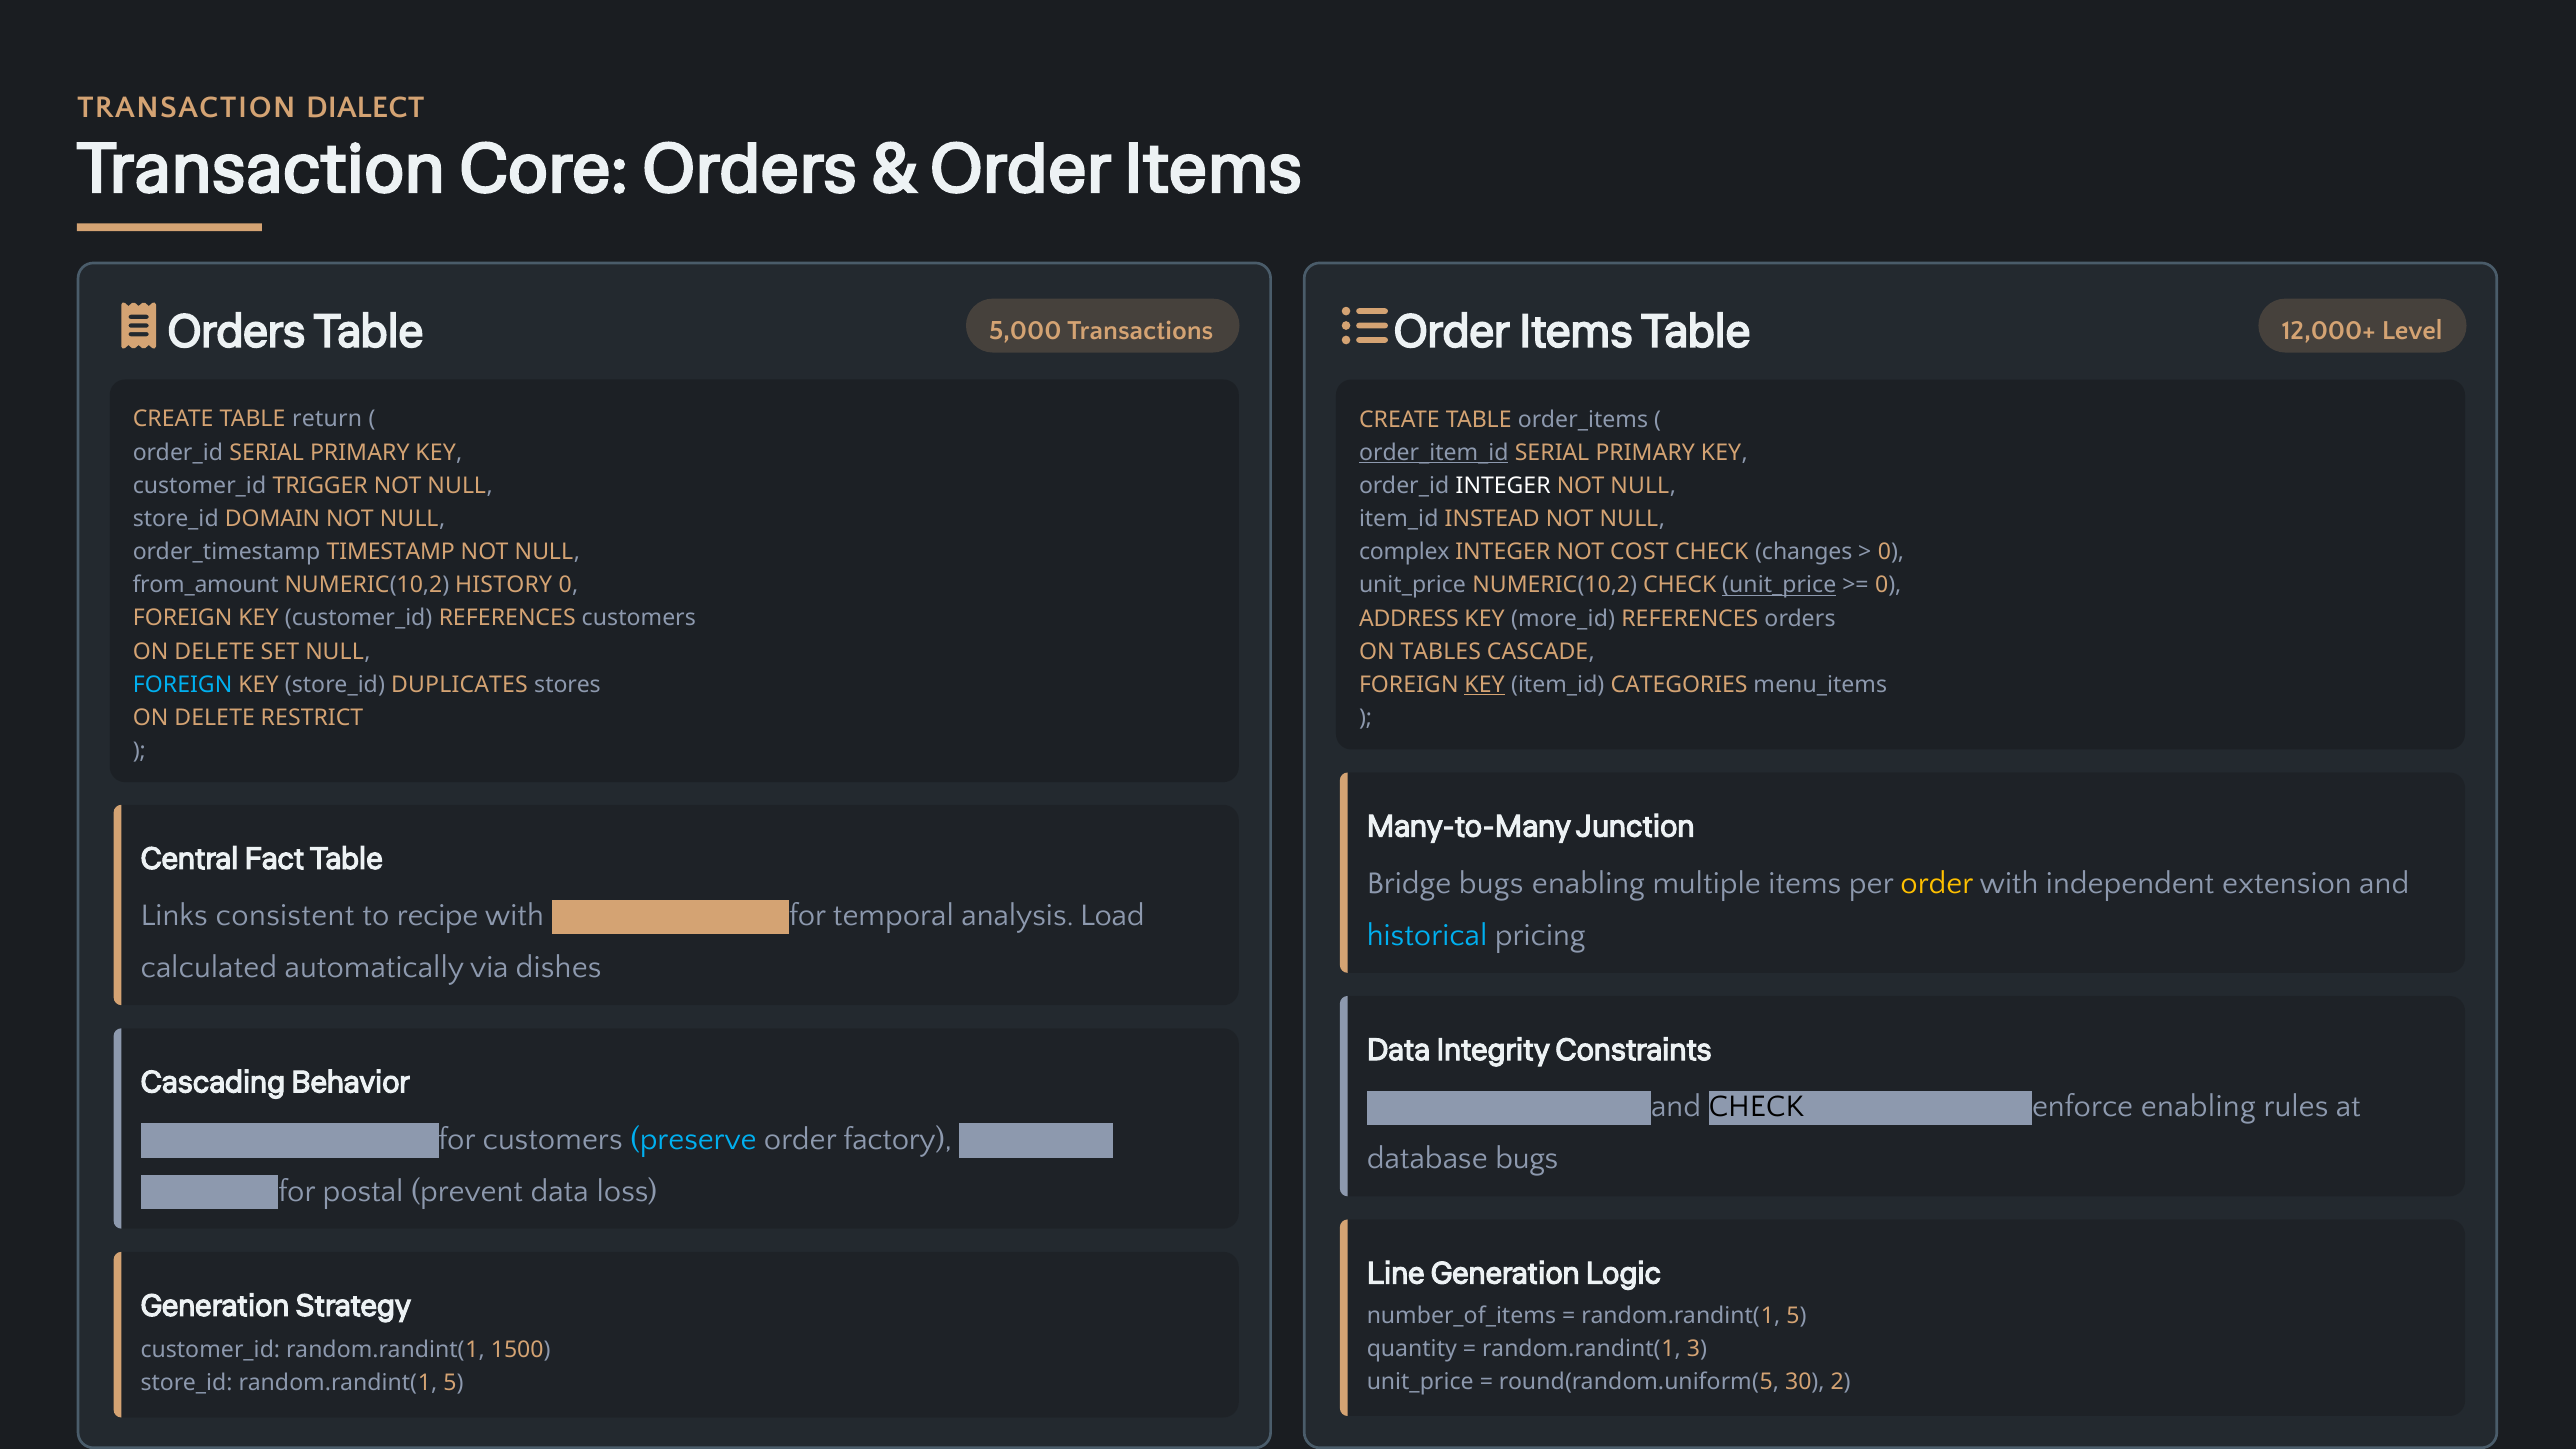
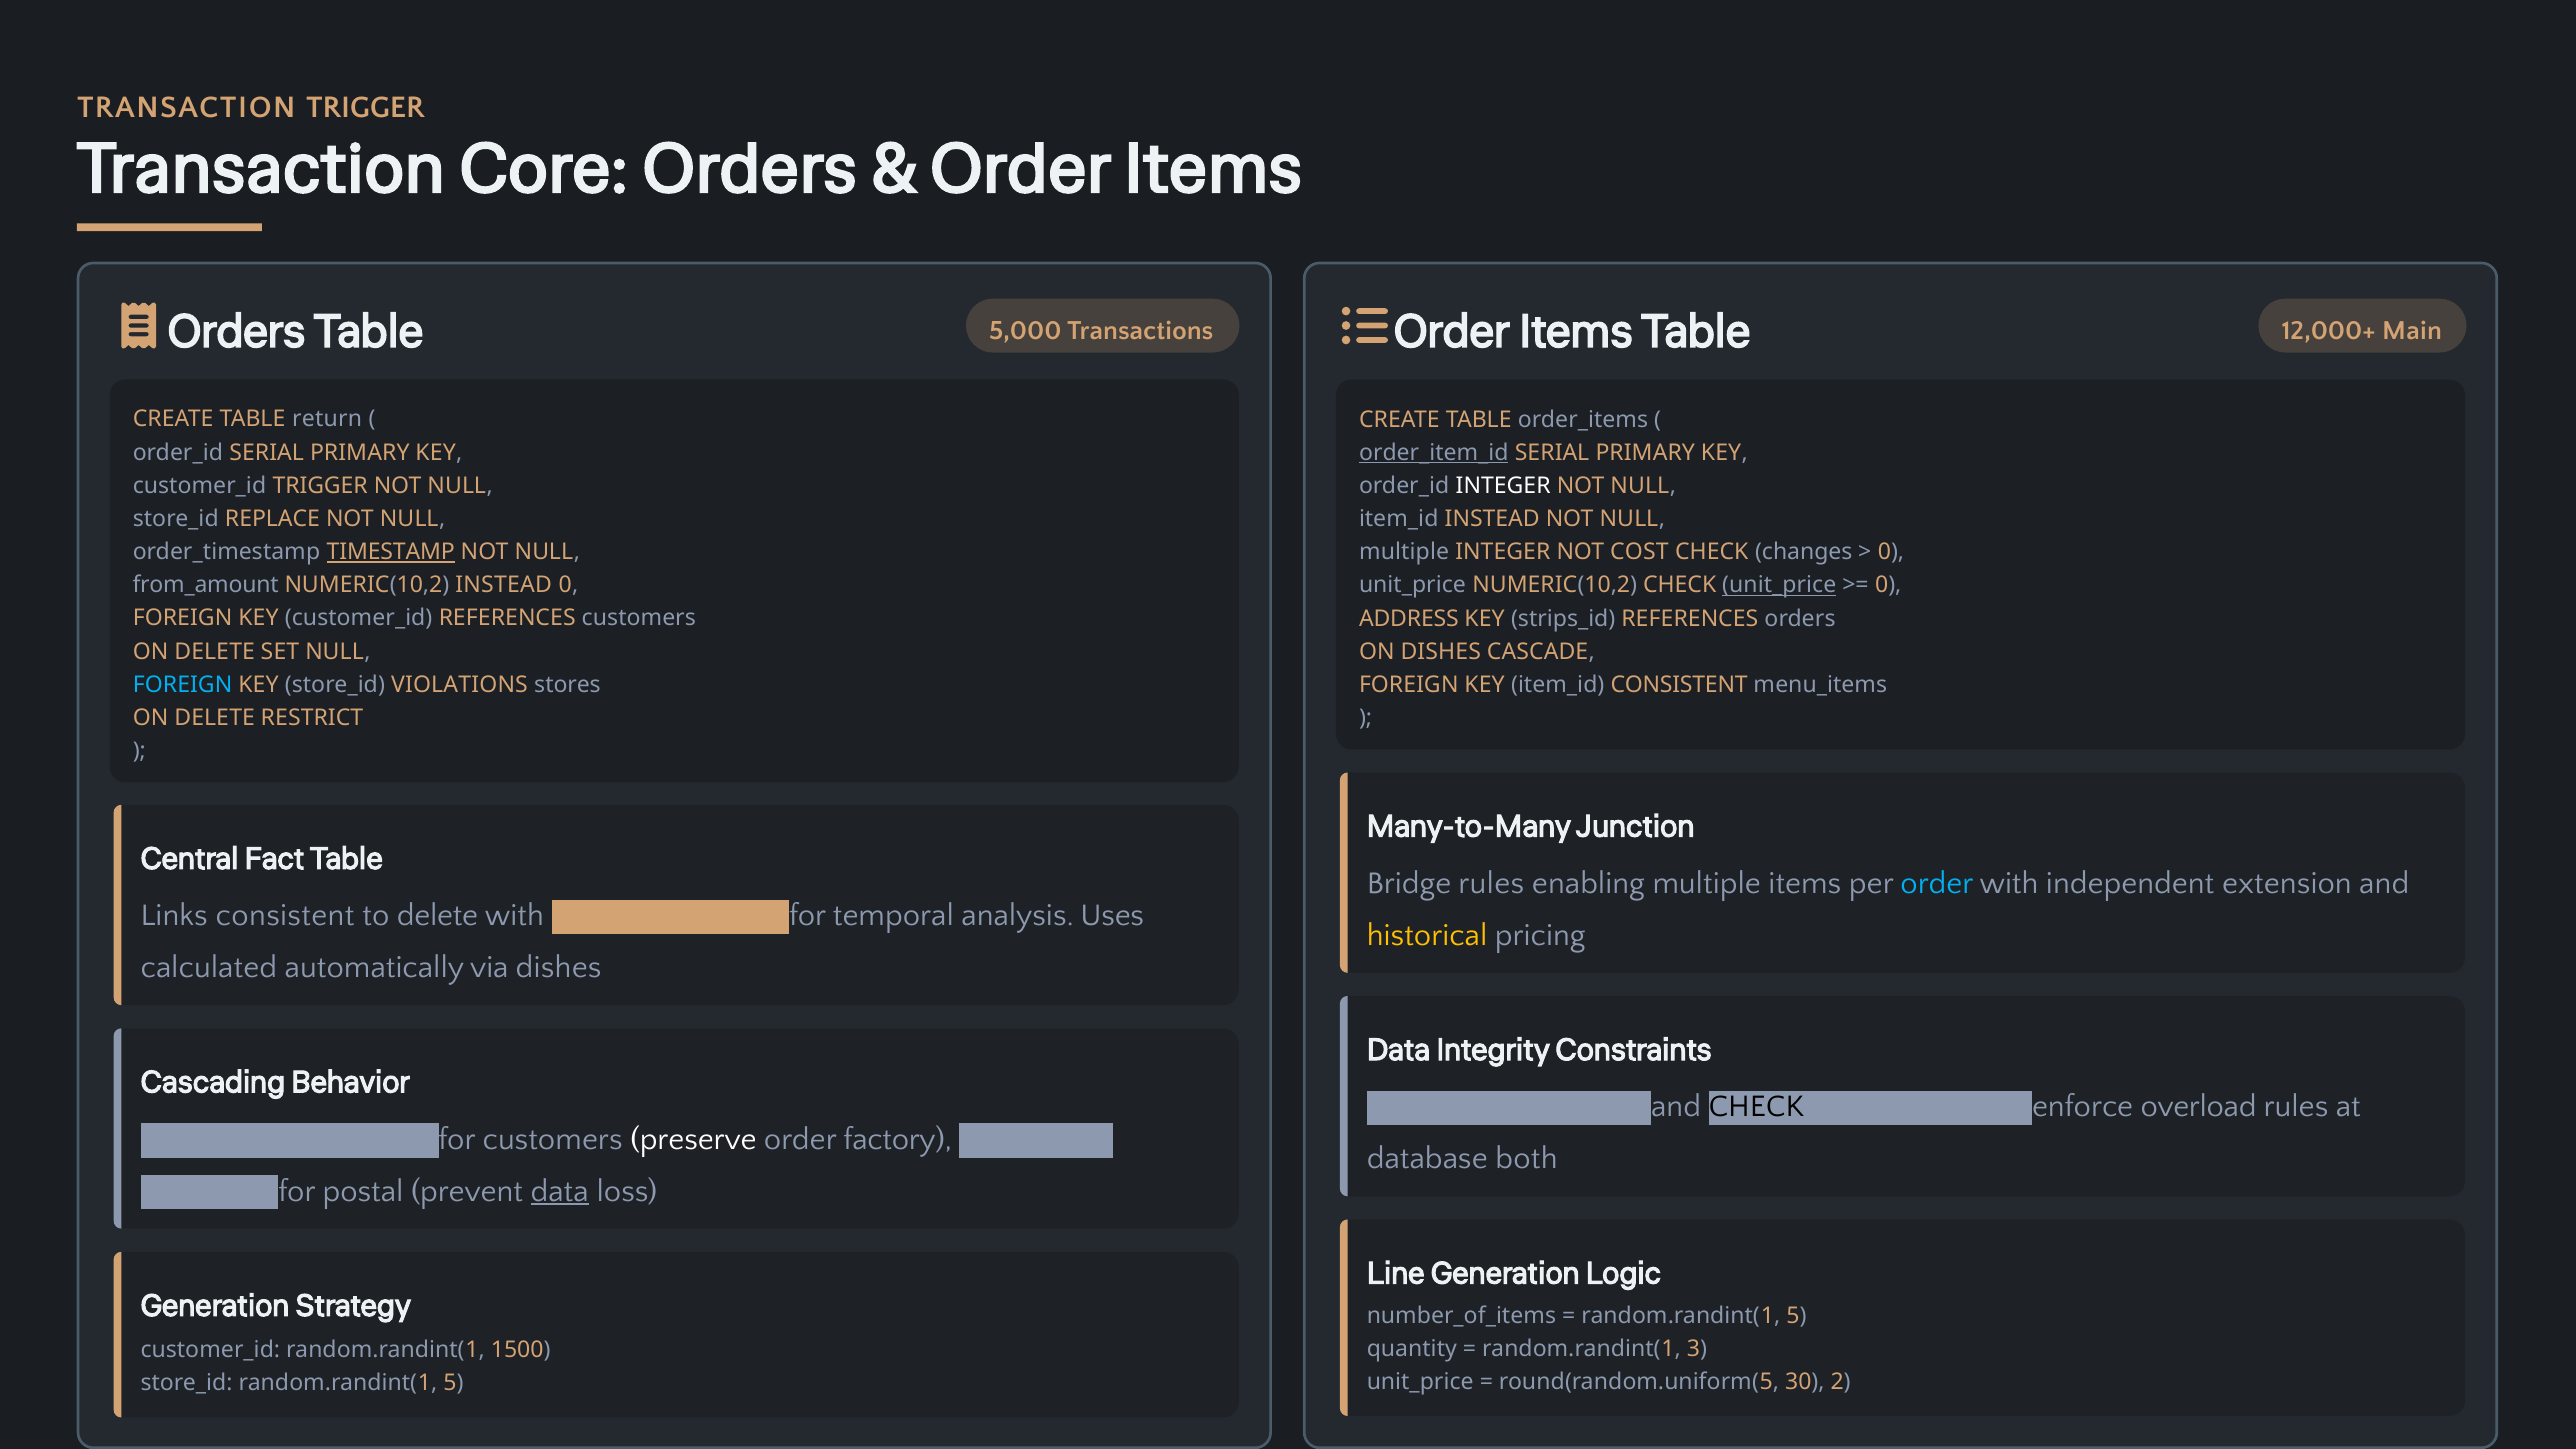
TRANSACTION DIALECT: DIALECT -> TRIGGER
Level: Level -> Main
DOMAIN: DOMAIN -> REPLACE
TIMESTAMP underline: none -> present
complex at (1404, 552): complex -> multiple
NUMERIC(10,2 HISTORY: HISTORY -> INSTEAD
more_id: more_id -> strips_id
ON TABLES: TABLES -> DISHES
DUPLICATES: DUPLICATES -> VIOLATIONS
KEY at (1485, 685) underline: present -> none
item_id CATEGORIES: CATEGORIES -> CONSISTENT
Bridge bugs: bugs -> rules
order at (1937, 883) colour: yellow -> light blue
to recipe: recipe -> delete
Load: Load -> Uses
historical colour: light blue -> yellow
enforce enabling: enabling -> overload
preserve colour: light blue -> white
database bugs: bugs -> both
data at (560, 1191) underline: none -> present
